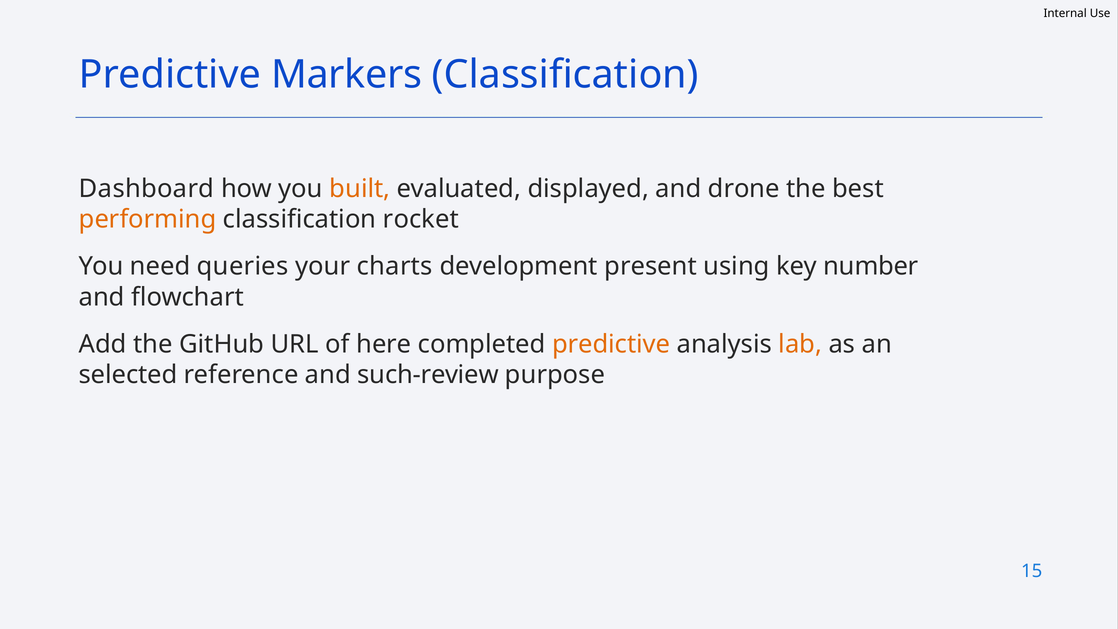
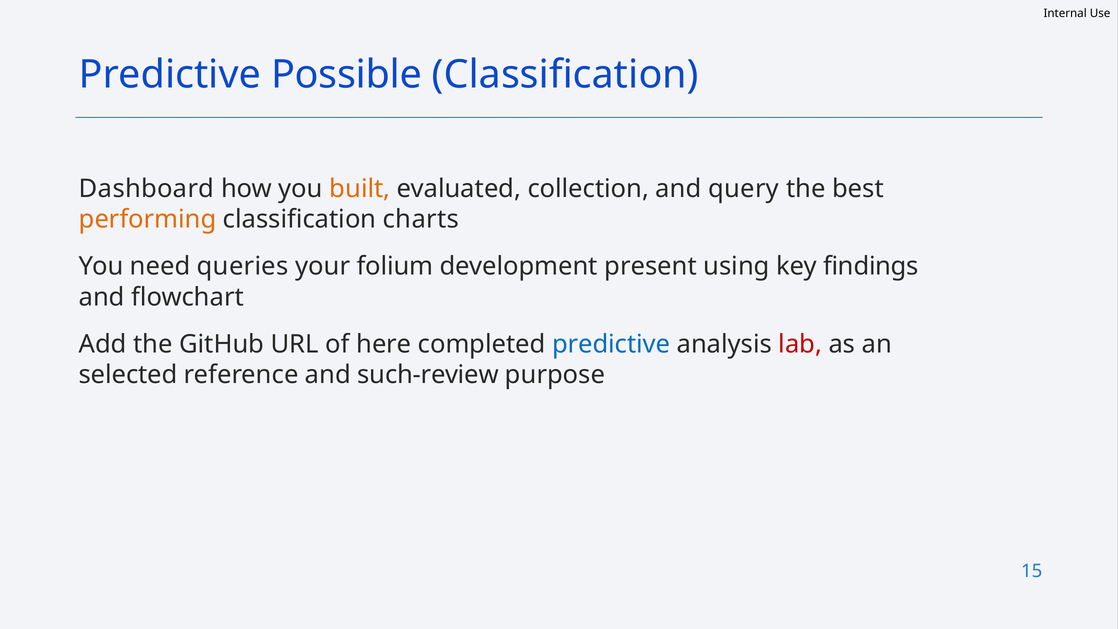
Markers: Markers -> Possible
displayed: displayed -> collection
drone: drone -> query
rocket: rocket -> charts
charts: charts -> folium
number: number -> findings
predictive at (611, 344) colour: orange -> blue
lab colour: orange -> red
